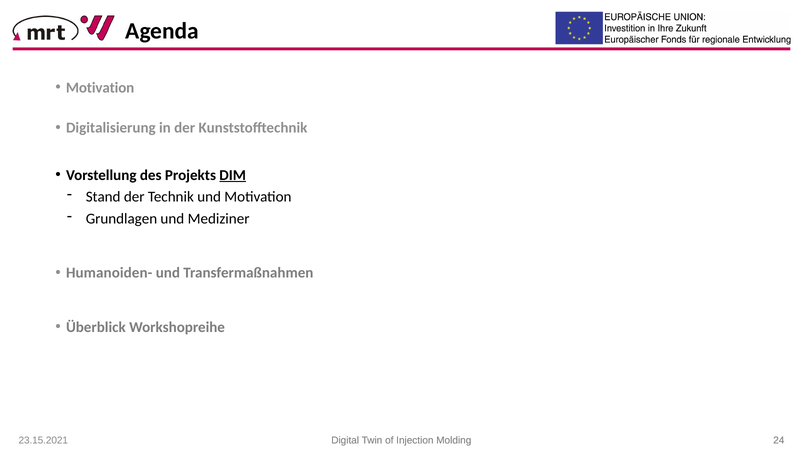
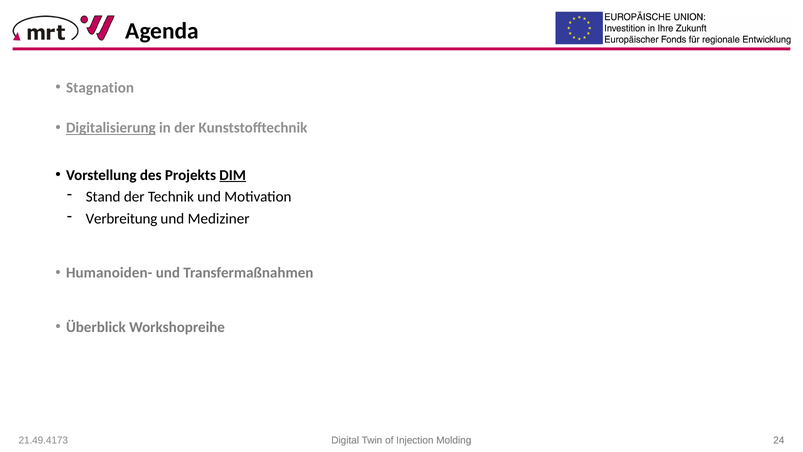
Motivation at (100, 88): Motivation -> Stagnation
Digitalisierung underline: none -> present
Grundlagen: Grundlagen -> Verbreitung
23.15.2021: 23.15.2021 -> 21.49.4173
